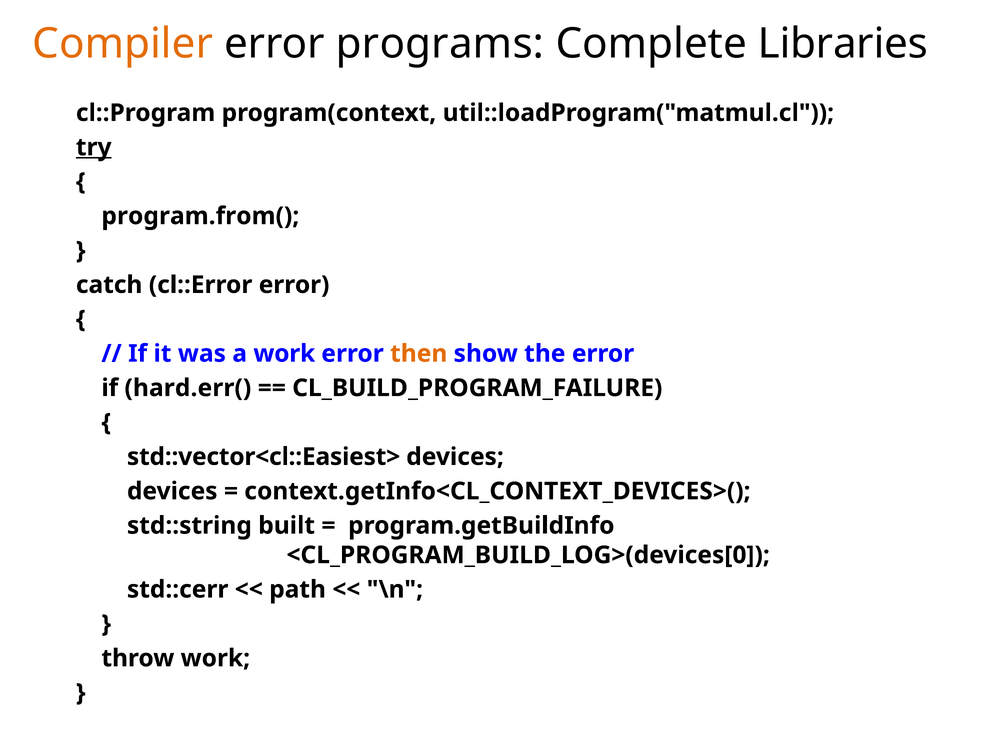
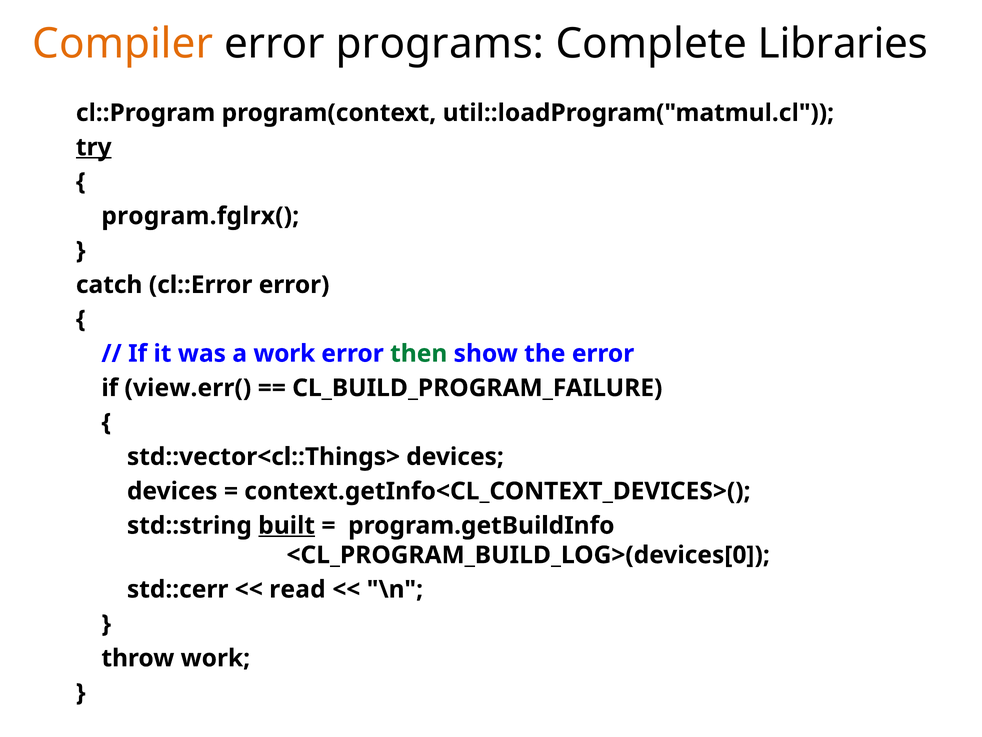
program.from(: program.from( -> program.fglrx(
then colour: orange -> green
hard.err(: hard.err( -> view.err(
std::vector<cl::Easiest>: std::vector<cl::Easiest> -> std::vector<cl::Things>
built underline: none -> present
path: path -> read
